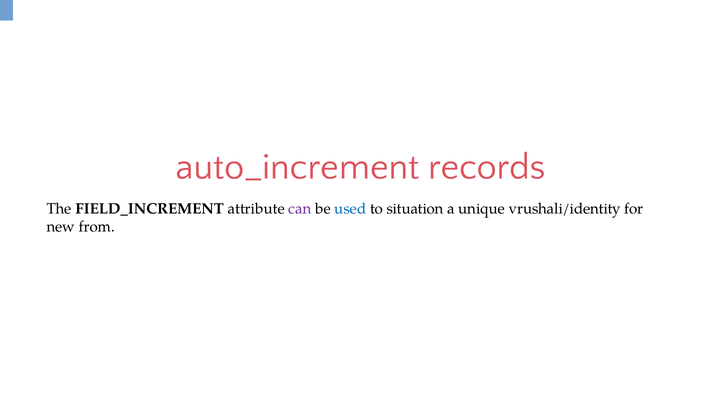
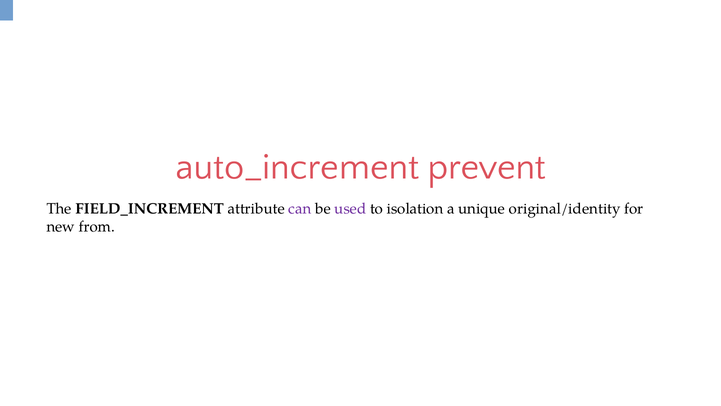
records: records -> prevent
used colour: blue -> purple
situation: situation -> isolation
vrushali/identity: vrushali/identity -> original/identity
